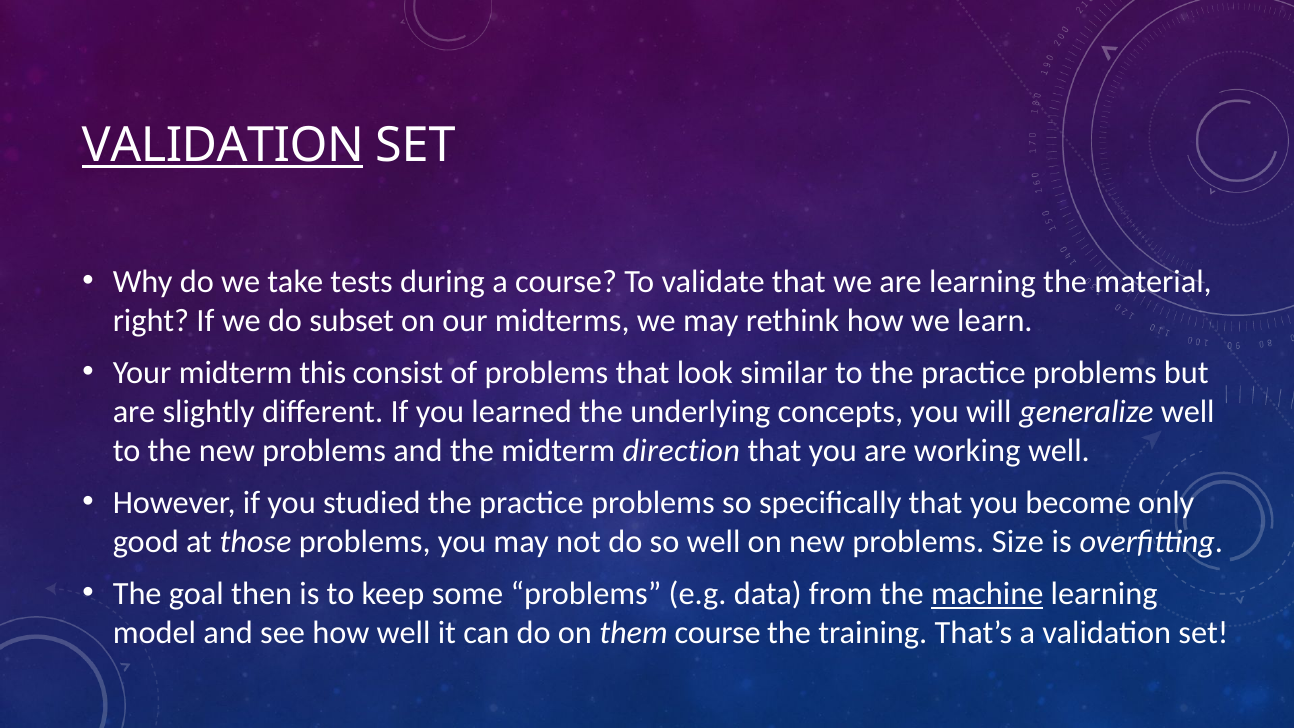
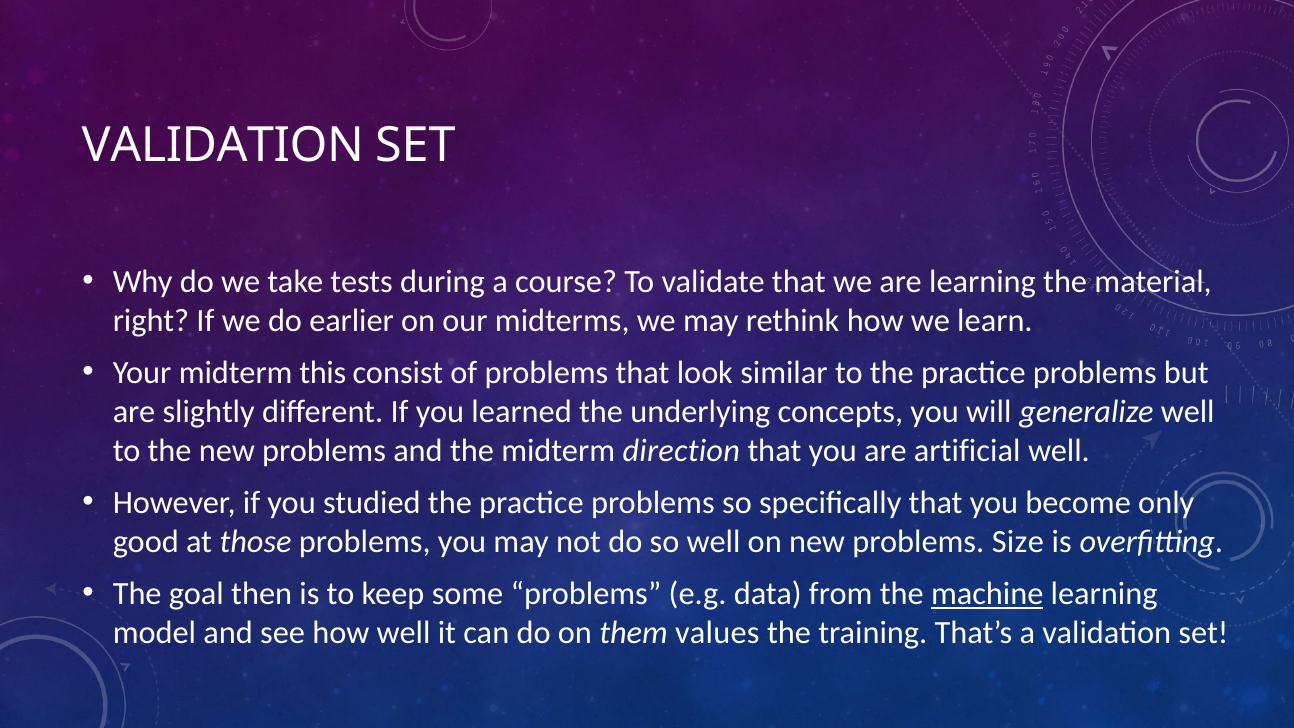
VALIDATION at (223, 145) underline: present -> none
subset: subset -> earlier
working: working -> artificial
them course: course -> values
